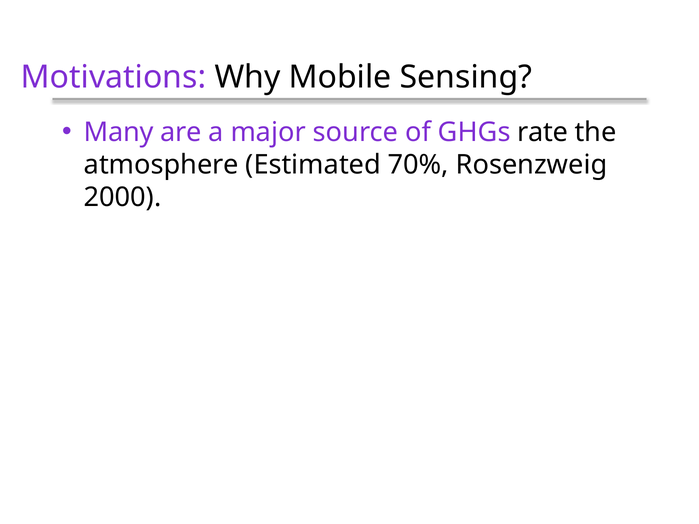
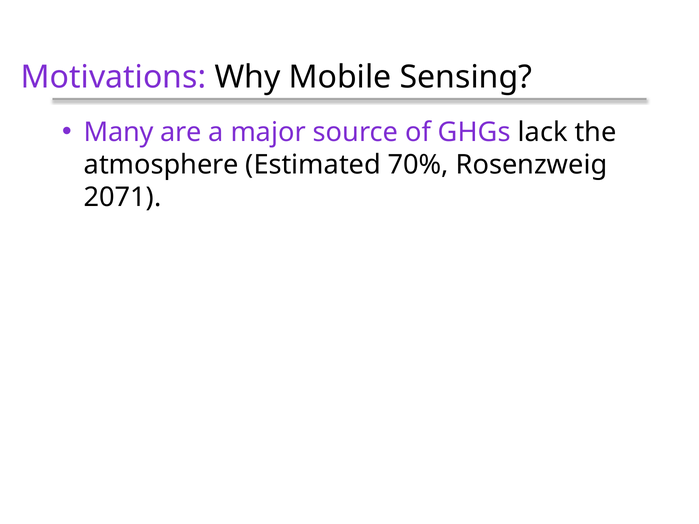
rate: rate -> lack
2000: 2000 -> 2071
